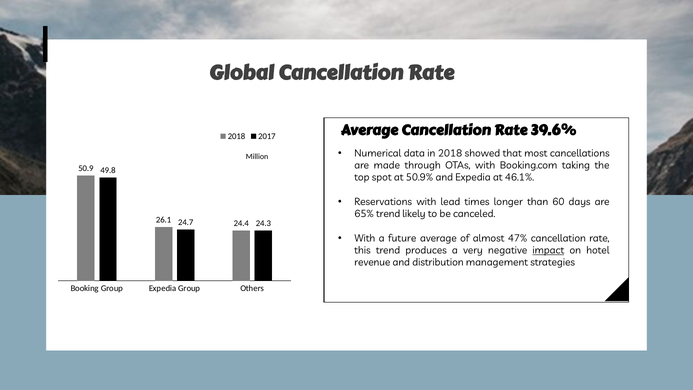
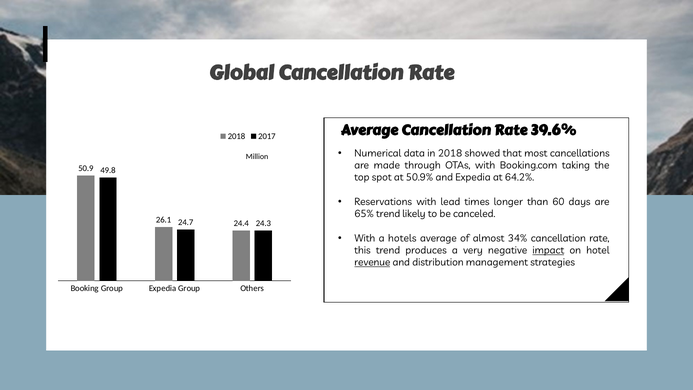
46.1%: 46.1% -> 64.2%
future: future -> hotels
47%: 47% -> 34%
revenue underline: none -> present
